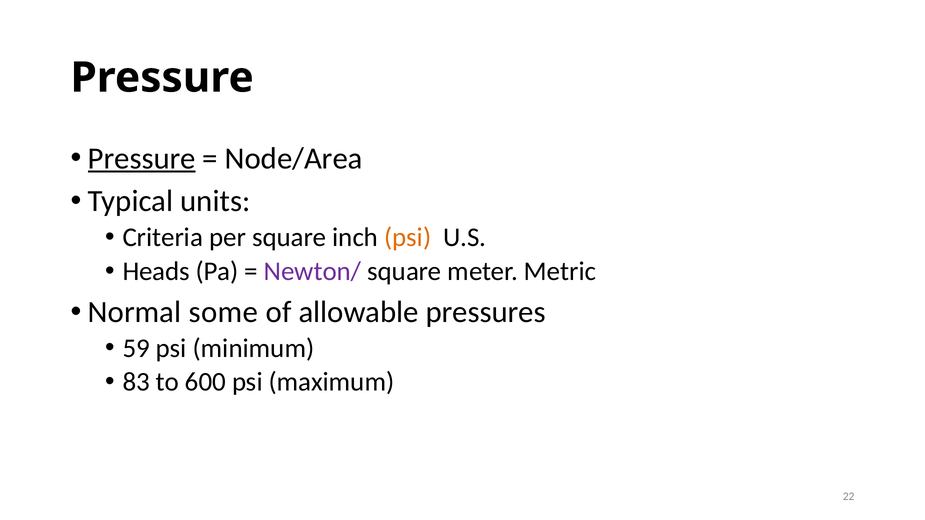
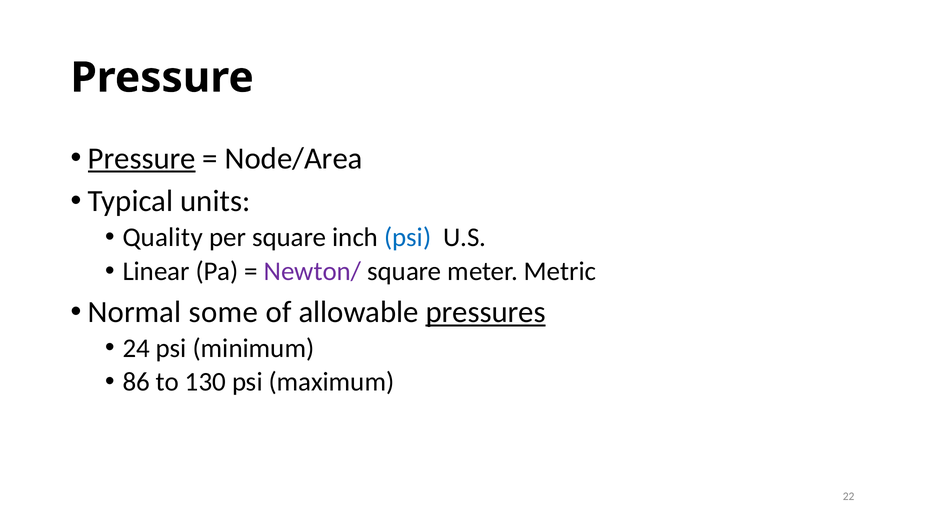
Criteria: Criteria -> Quality
psi at (408, 237) colour: orange -> blue
Heads: Heads -> Linear
pressures underline: none -> present
59: 59 -> 24
83: 83 -> 86
600: 600 -> 130
